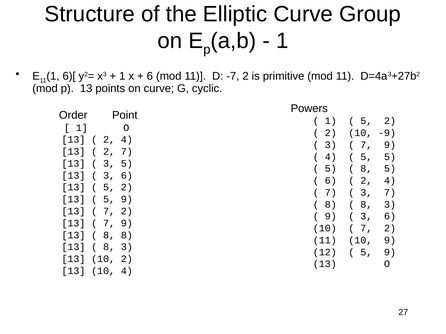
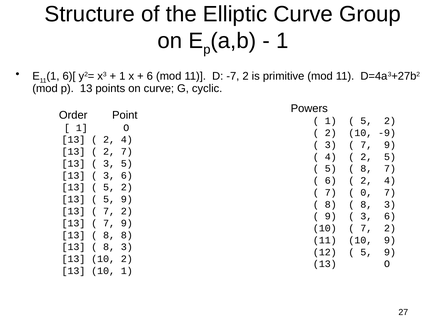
5 at (366, 157): 5 -> 2
8 5: 5 -> 7
3 at (366, 193): 3 -> 0
10 4: 4 -> 1
